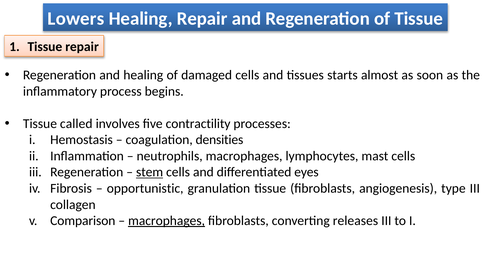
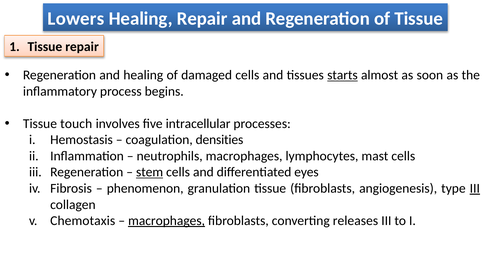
starts underline: none -> present
called: called -> touch
contractility: contractility -> intracellular
opportunistic: opportunistic -> phenomenon
III at (475, 188) underline: none -> present
Comparison: Comparison -> Chemotaxis
